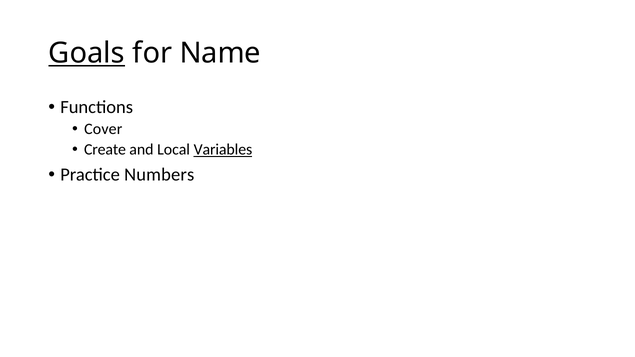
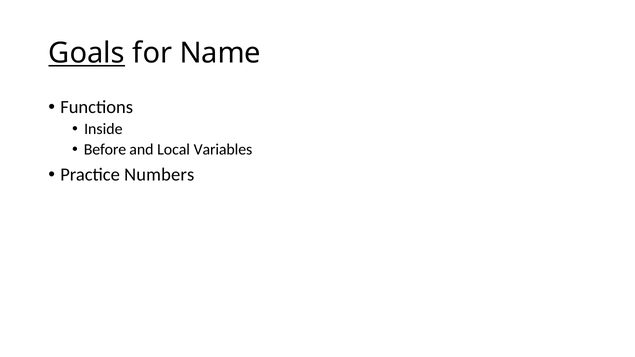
Cover: Cover -> Inside
Create: Create -> Before
Variables underline: present -> none
